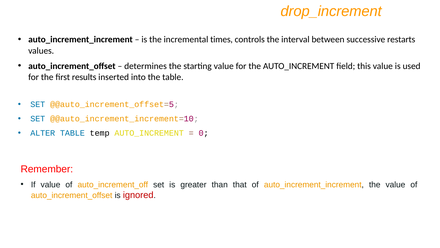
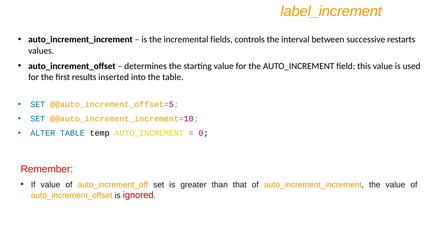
drop_increment: drop_increment -> label_increment
times: times -> fields
